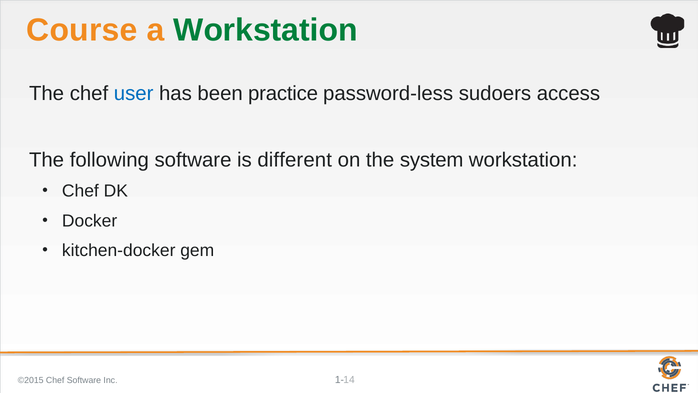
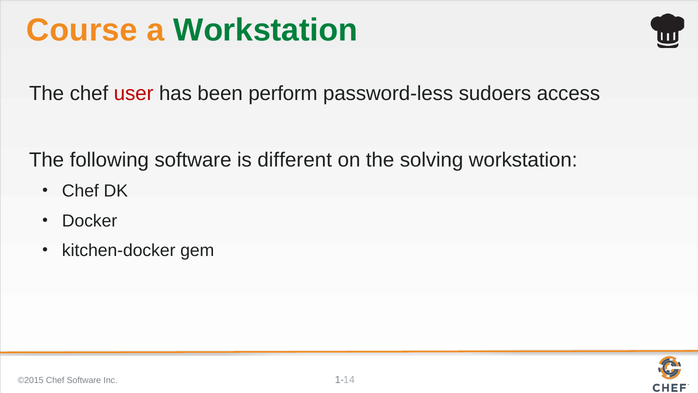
user colour: blue -> red
practice: practice -> perform
system: system -> solving
